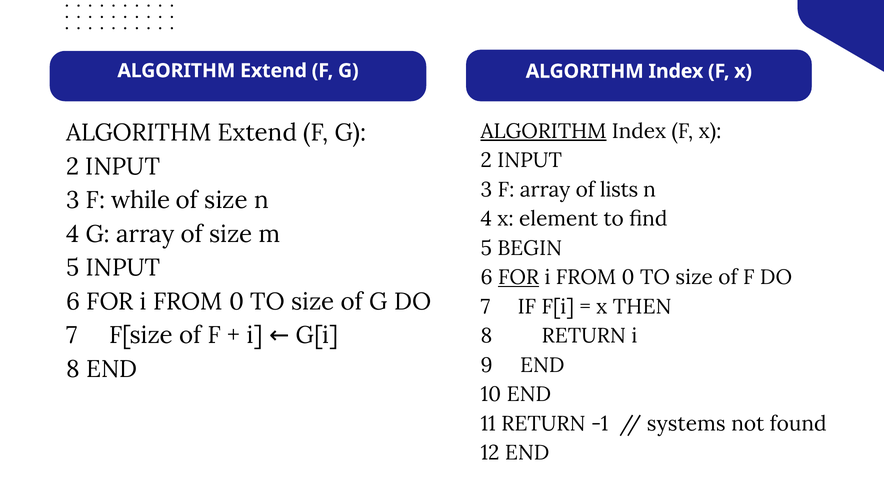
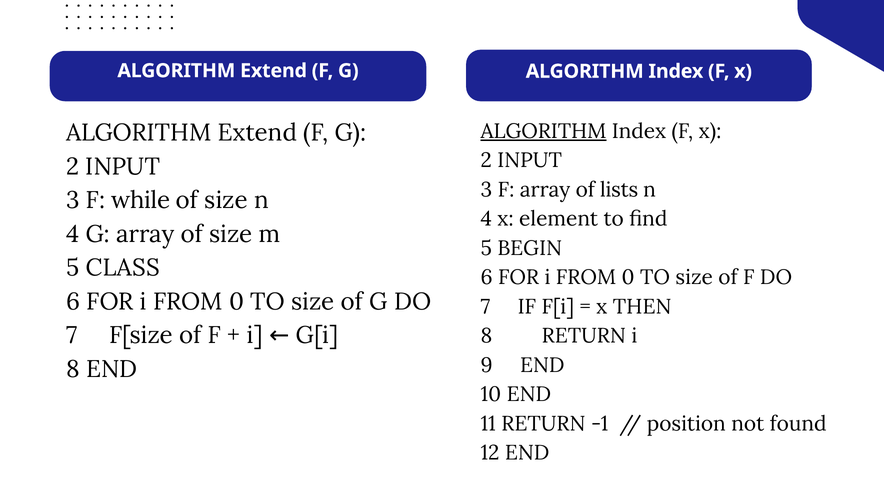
5 INPUT: INPUT -> CLASS
FOR at (519, 278) underline: present -> none
systems: systems -> position
